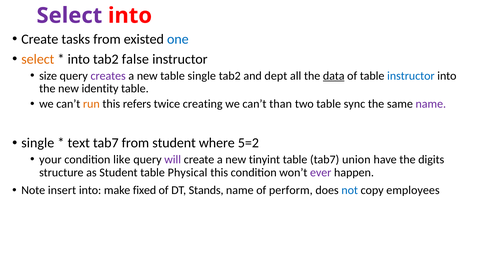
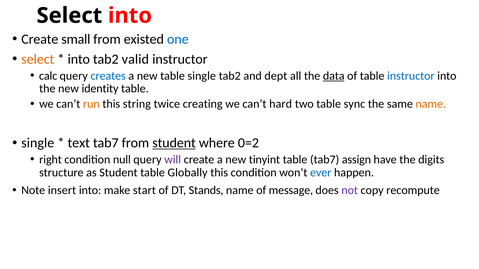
Select at (69, 16) colour: purple -> black
tasks: tasks -> small
false: false -> valid
size: size -> calc
creates colour: purple -> blue
refers: refers -> string
than: than -> hard
name at (431, 104) colour: purple -> orange
student at (174, 143) underline: none -> present
5=2: 5=2 -> 0=2
your: your -> right
like: like -> null
union: union -> assign
Physical: Physical -> Globally
ever colour: purple -> blue
fixed: fixed -> start
perform: perform -> message
not colour: blue -> purple
employees: employees -> recompute
